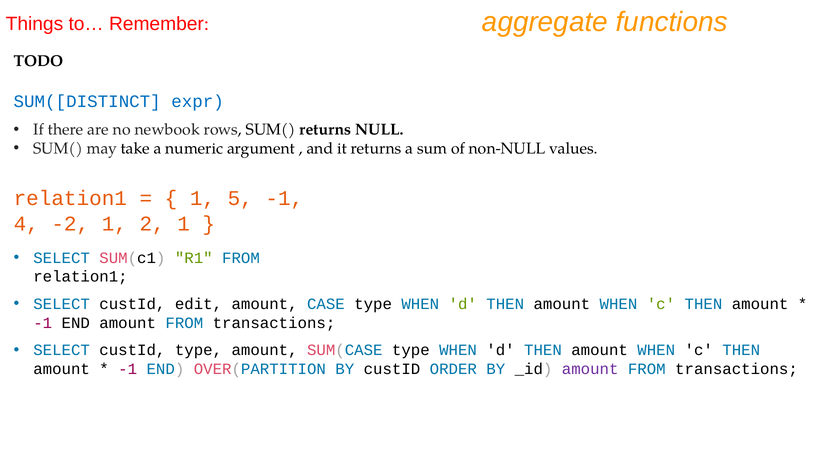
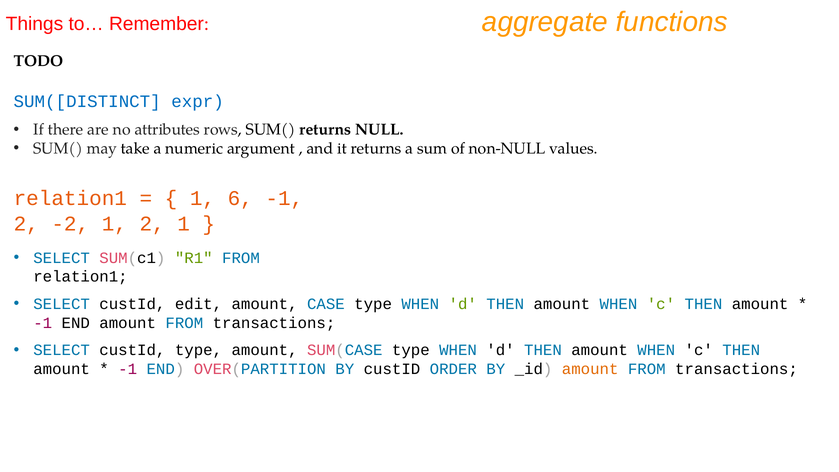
newbook: newbook -> attributes
5: 5 -> 6
4 at (26, 224): 4 -> 2
amount at (590, 369) colour: purple -> orange
